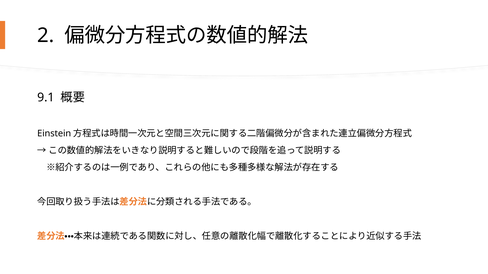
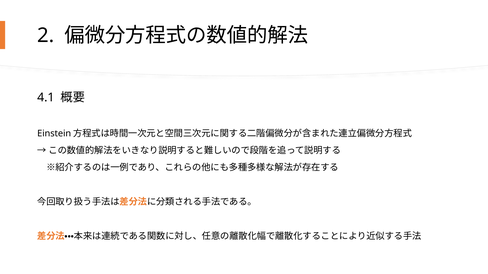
9.1: 9.1 -> 4.1
